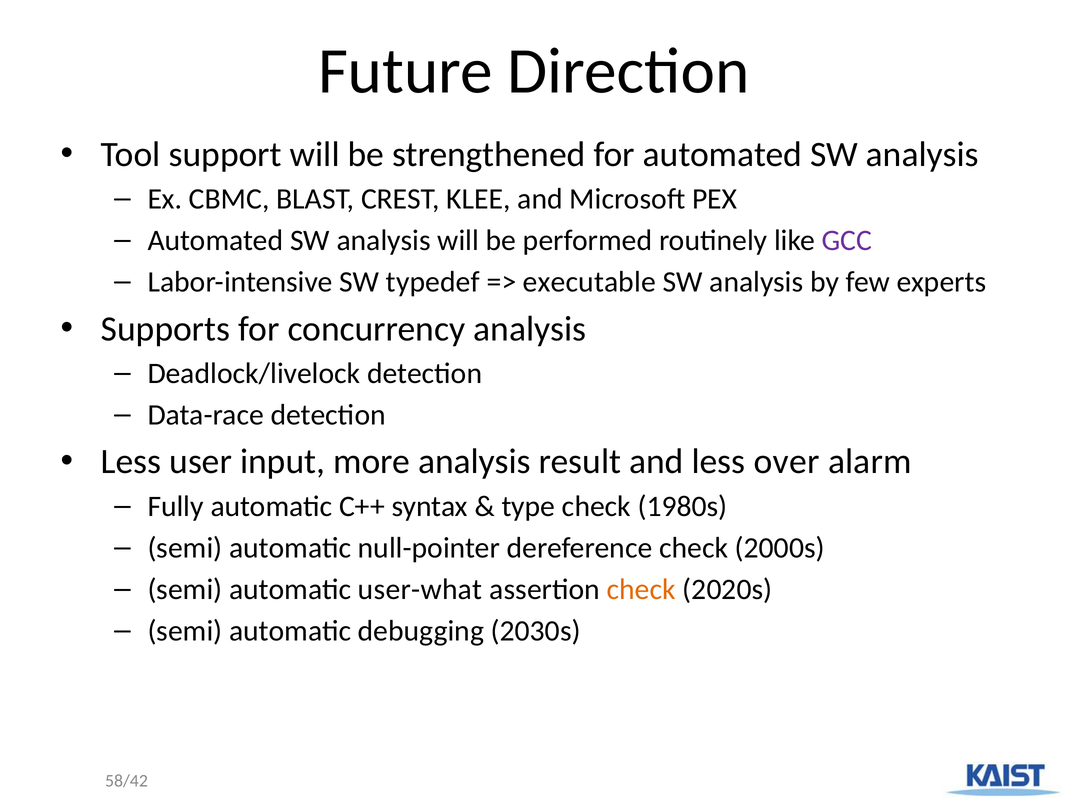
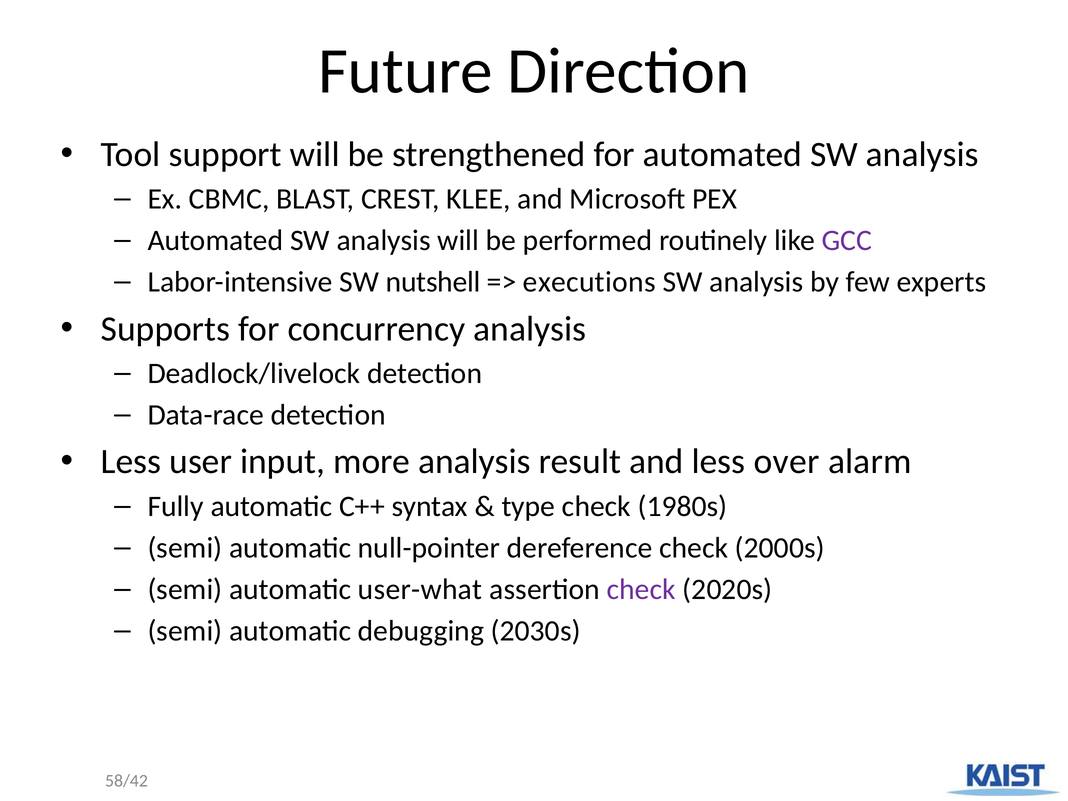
typedef: typedef -> nutshell
executable: executable -> executions
check at (641, 590) colour: orange -> purple
